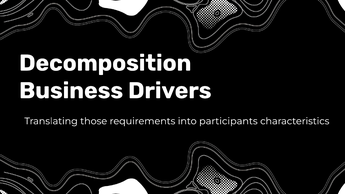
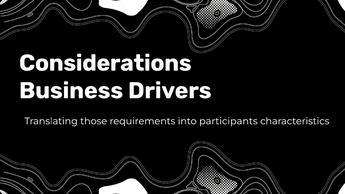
Decomposition: Decomposition -> Considerations
